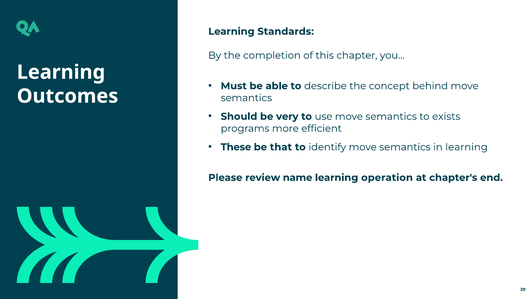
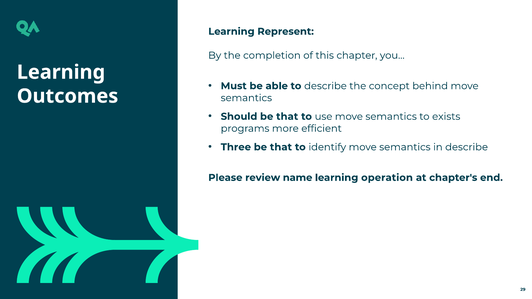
Standards: Standards -> Represent
Should be very: very -> that
These: These -> Three
in learning: learning -> describe
